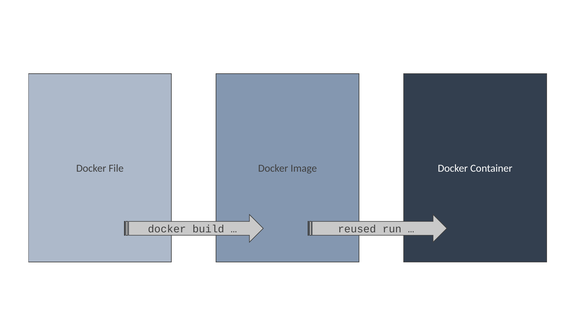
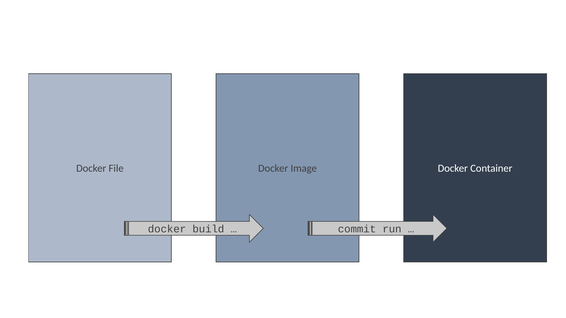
reused: reused -> commit
